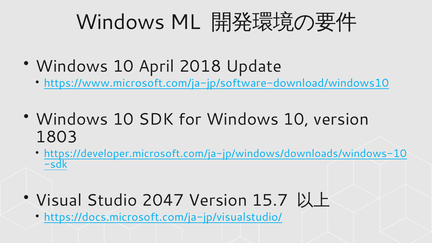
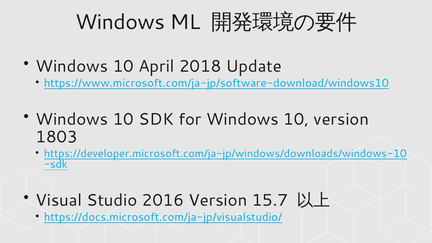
2047: 2047 -> 2016
